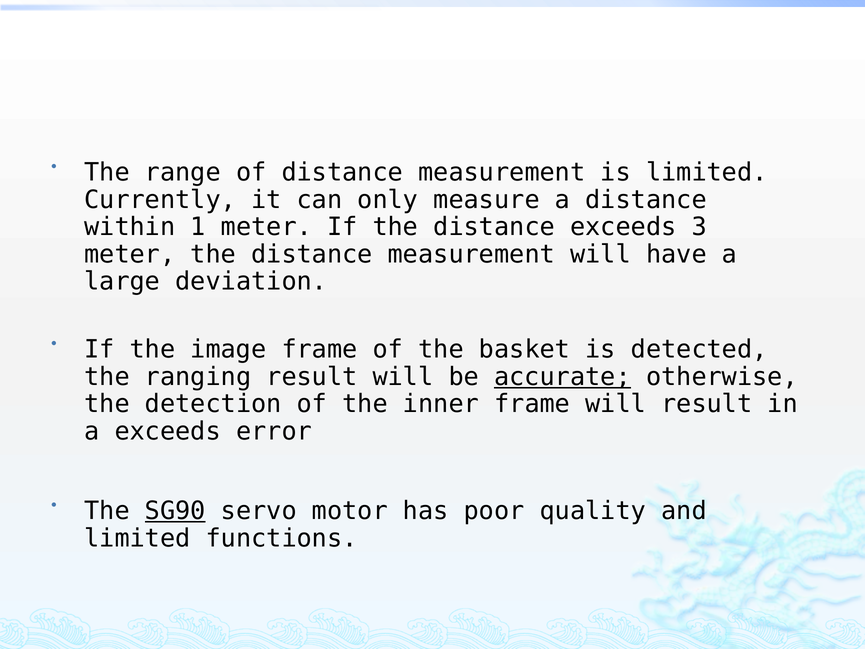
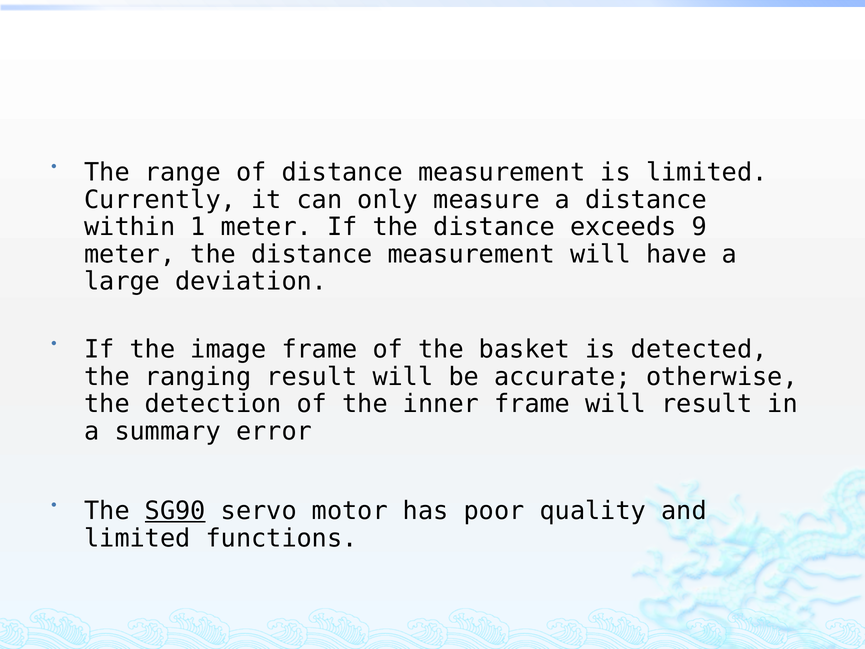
3: 3 -> 9
accurate underline: present -> none
a exceeds: exceeds -> summary
